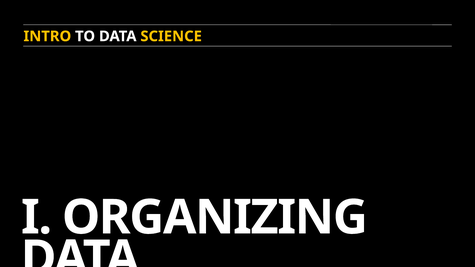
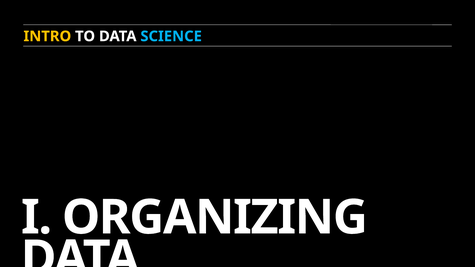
SCIENCE colour: yellow -> light blue
